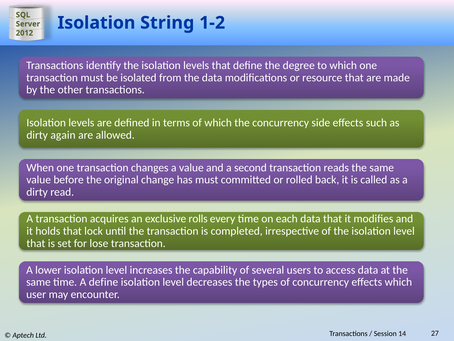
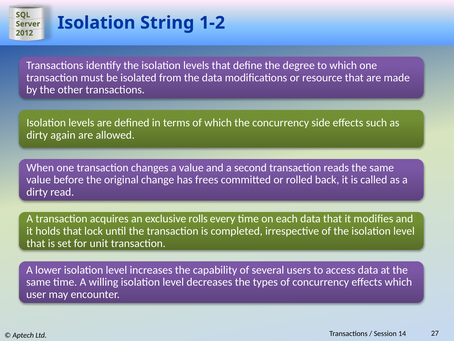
has must: must -> frees
lose: lose -> unit
A define: define -> willing
